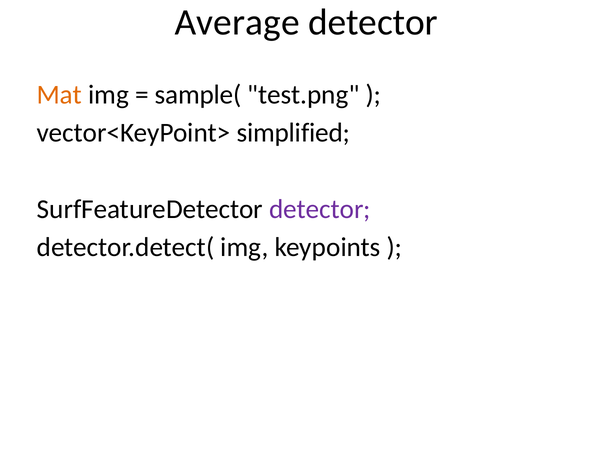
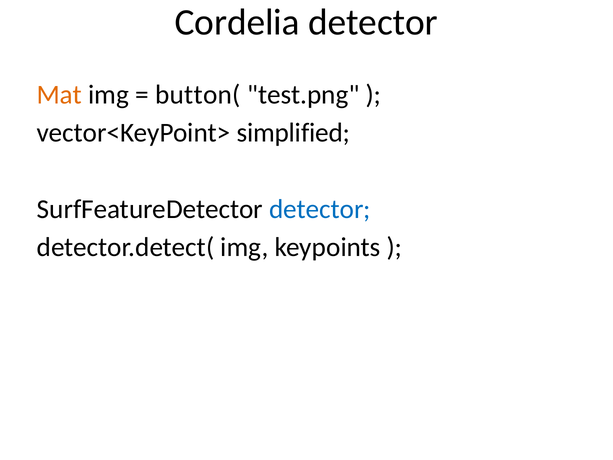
Average: Average -> Cordelia
sample(: sample( -> button(
detector at (320, 209) colour: purple -> blue
